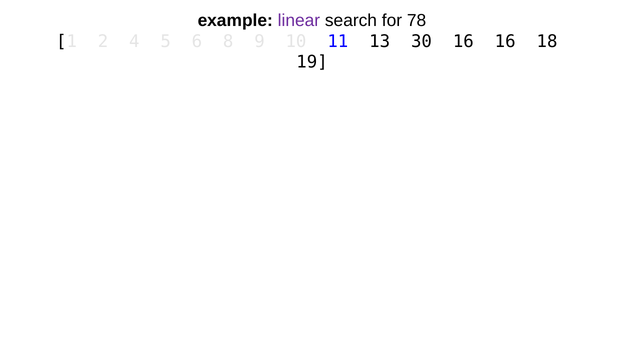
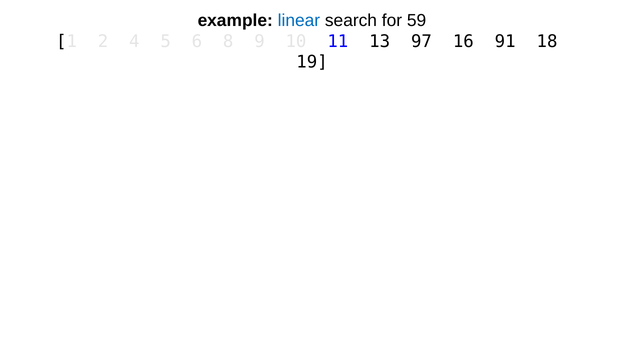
linear colour: purple -> blue
78: 78 -> 59
30: 30 -> 97
16 16: 16 -> 91
